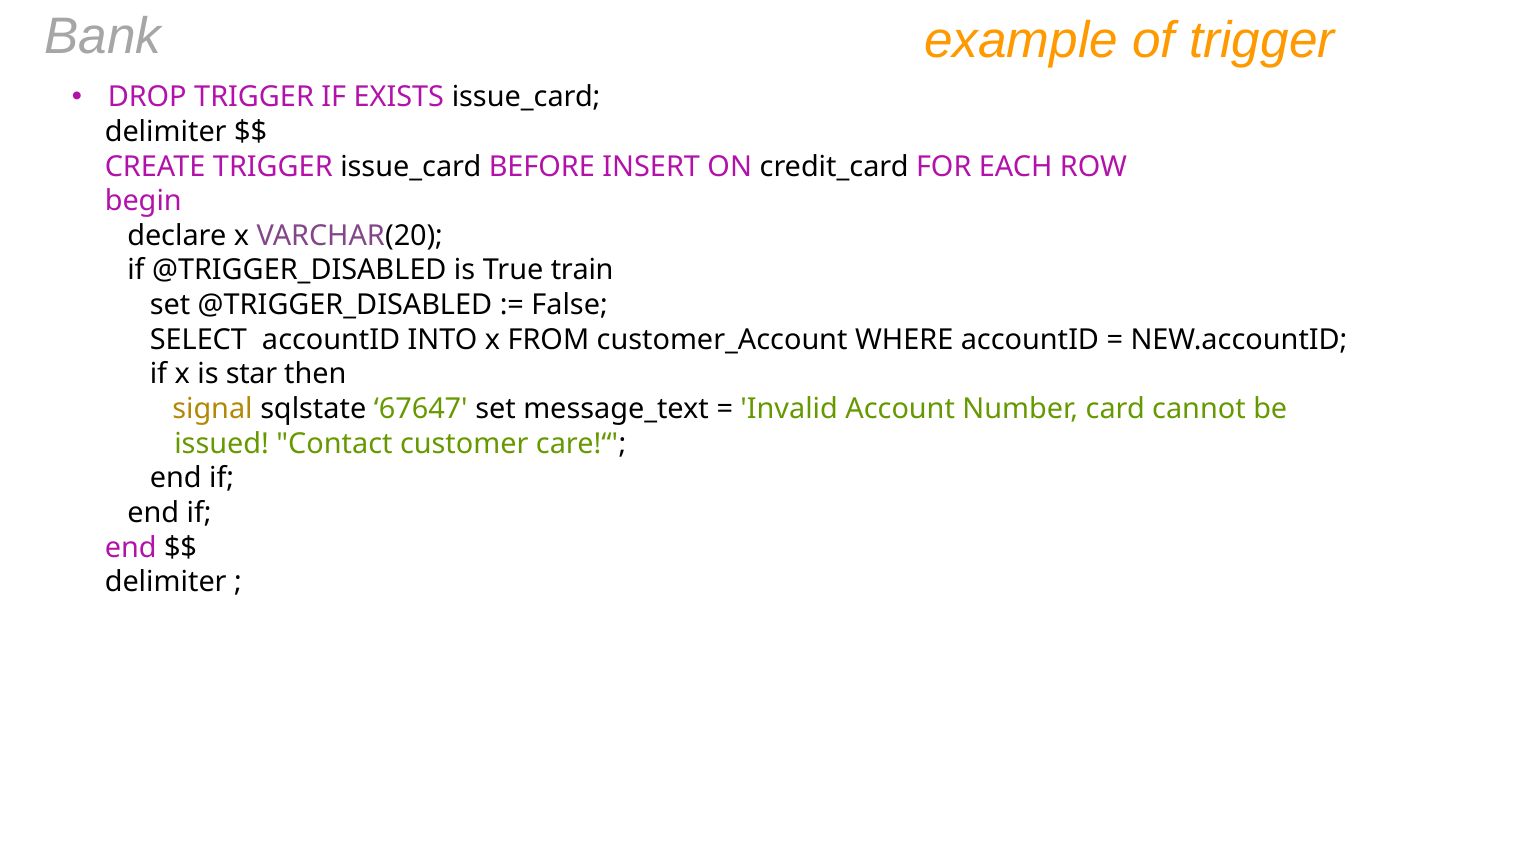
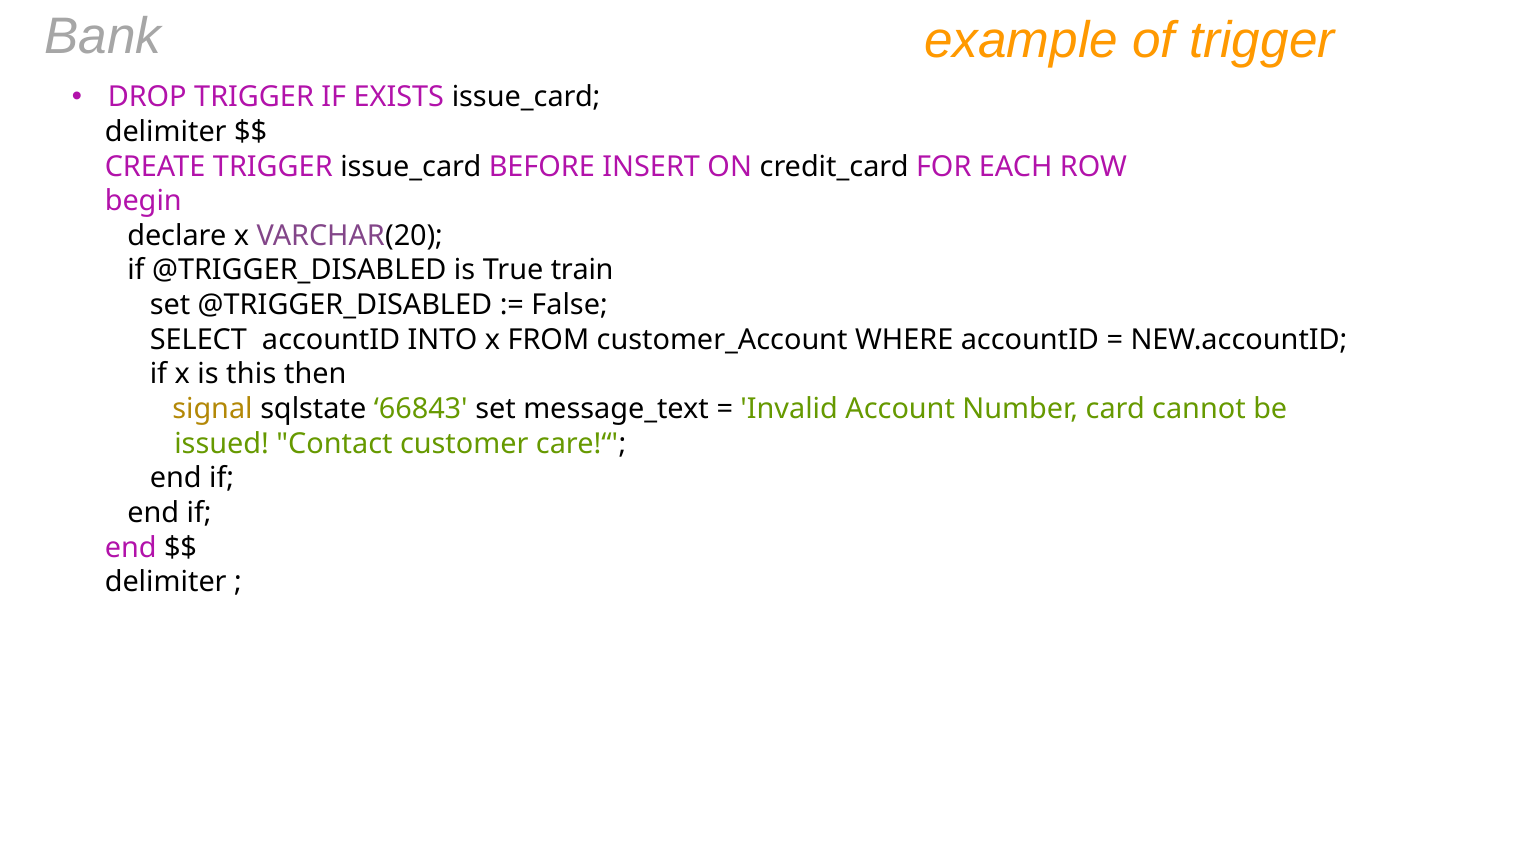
star: star -> this
67647: 67647 -> 66843
